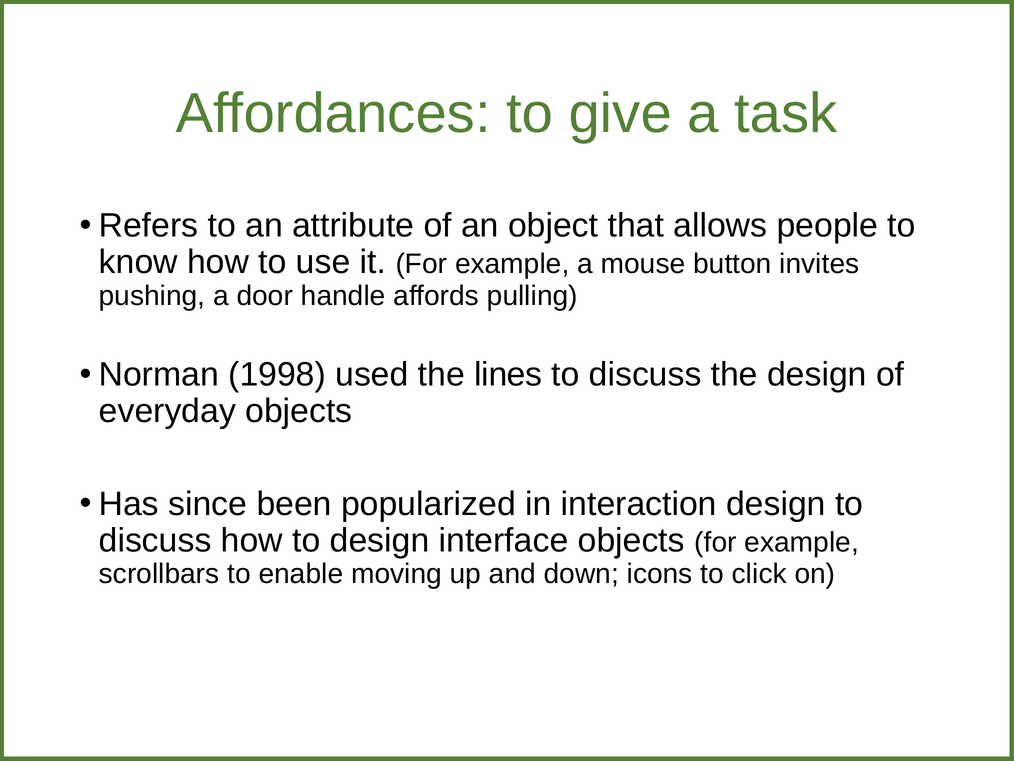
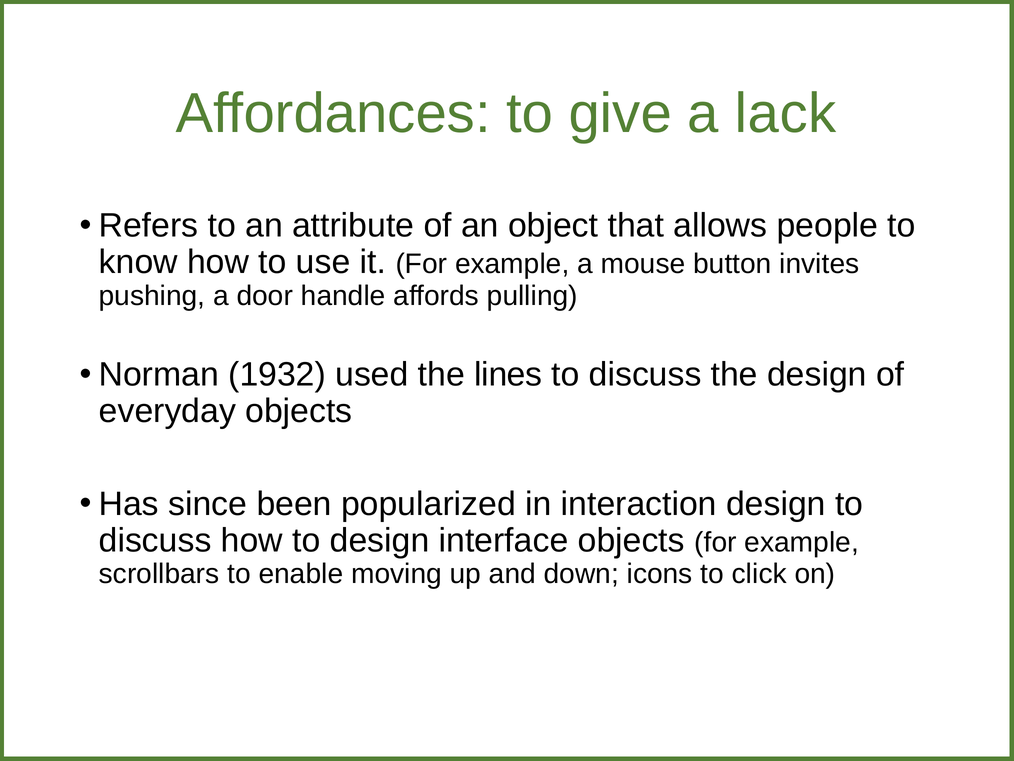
task: task -> lack
1998: 1998 -> 1932
